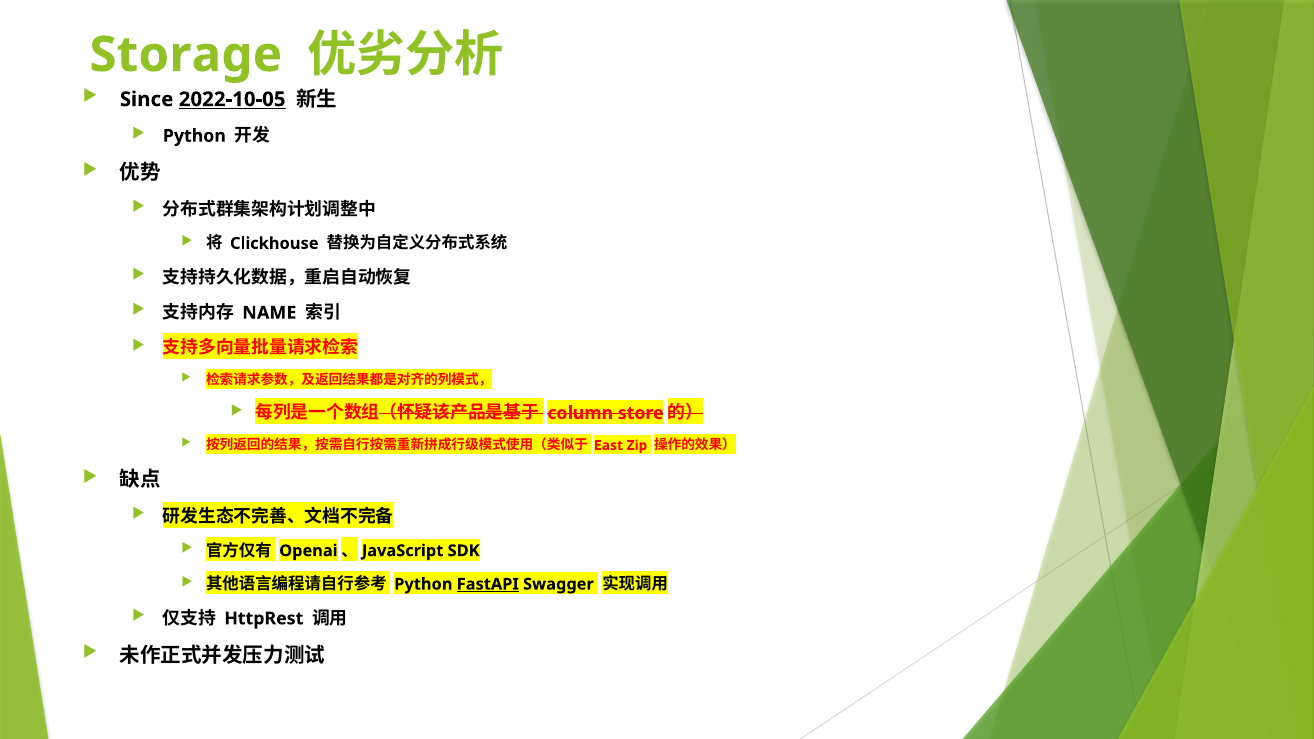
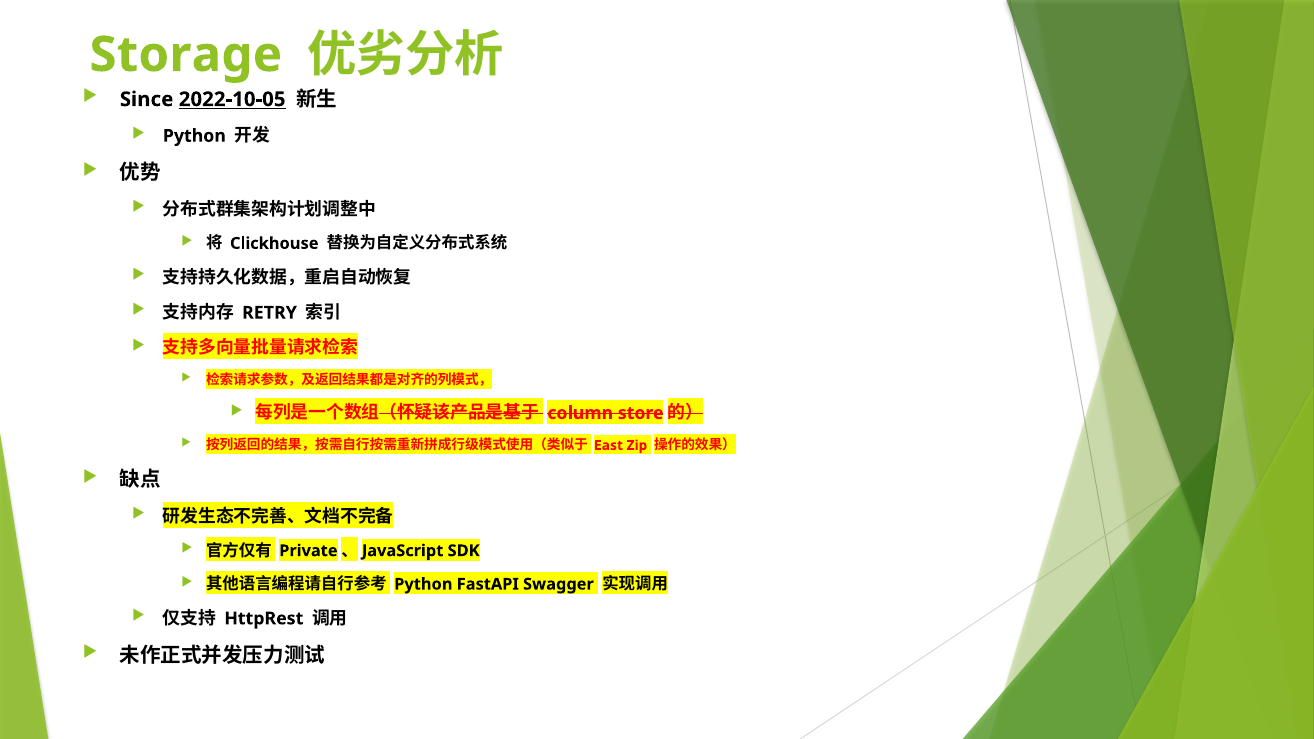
NAME: NAME -> RETRY
Openai: Openai -> Private
FastAPI underline: present -> none
